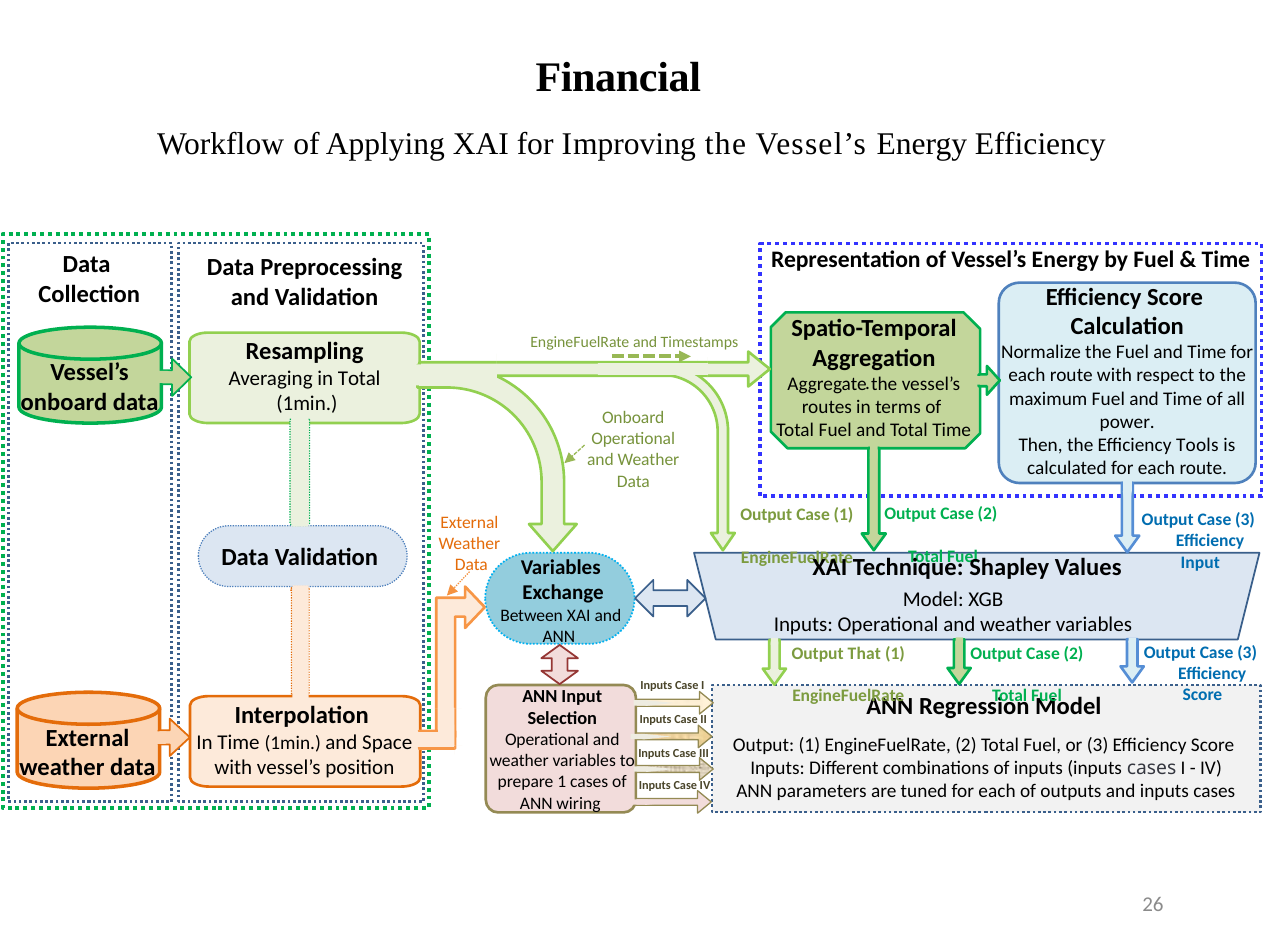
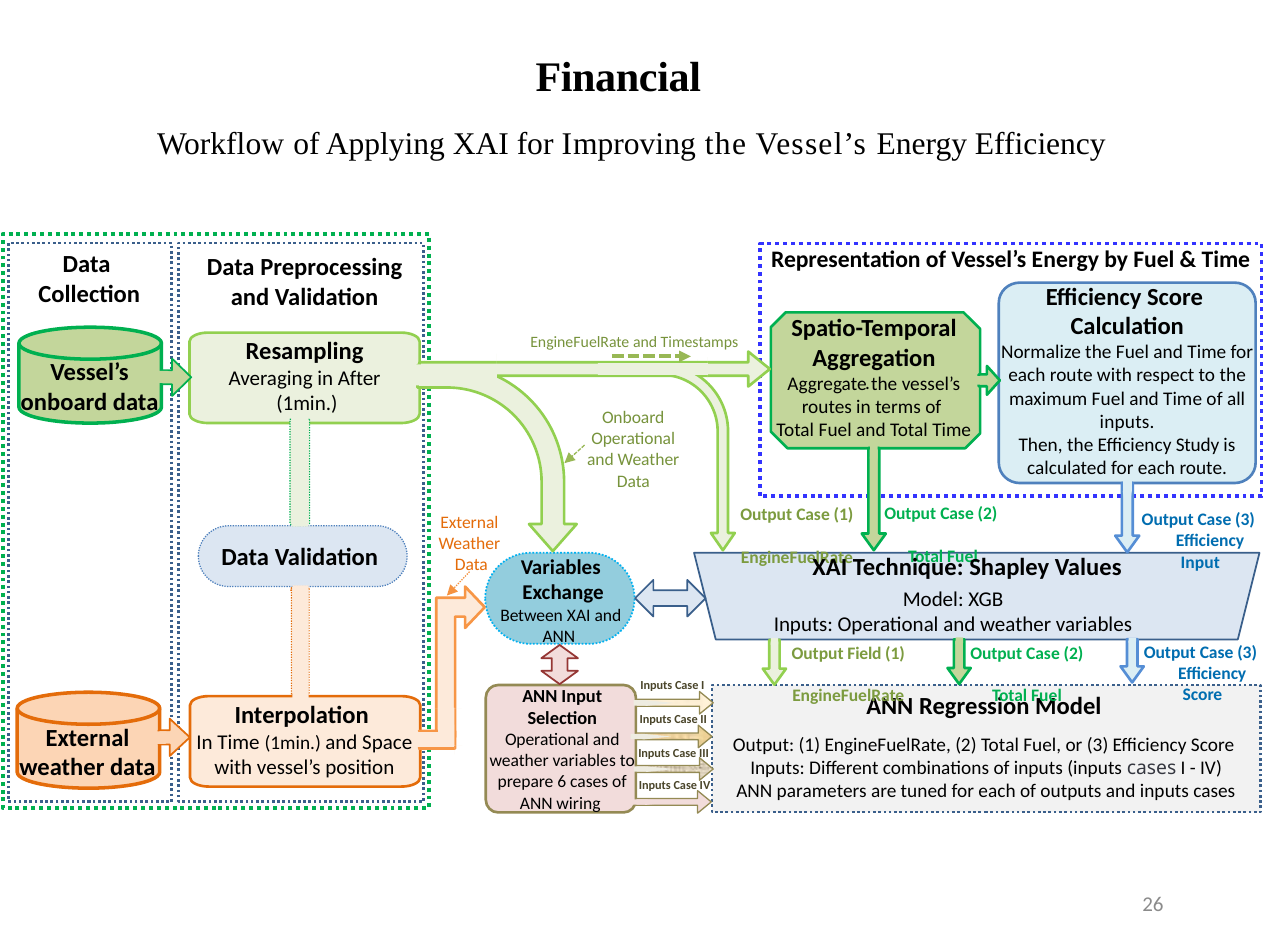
in Total: Total -> After
power at (1127, 422): power -> inputs
Tools: Tools -> Study
That: That -> Field
prepare 1: 1 -> 6
